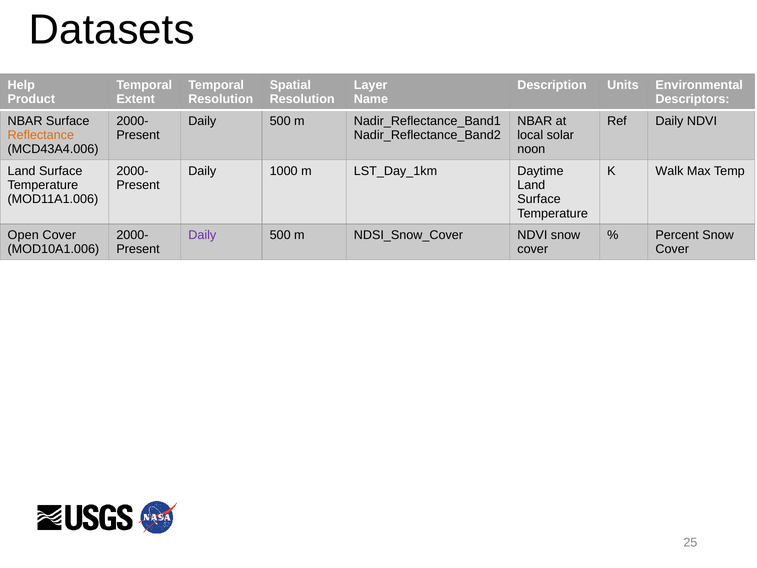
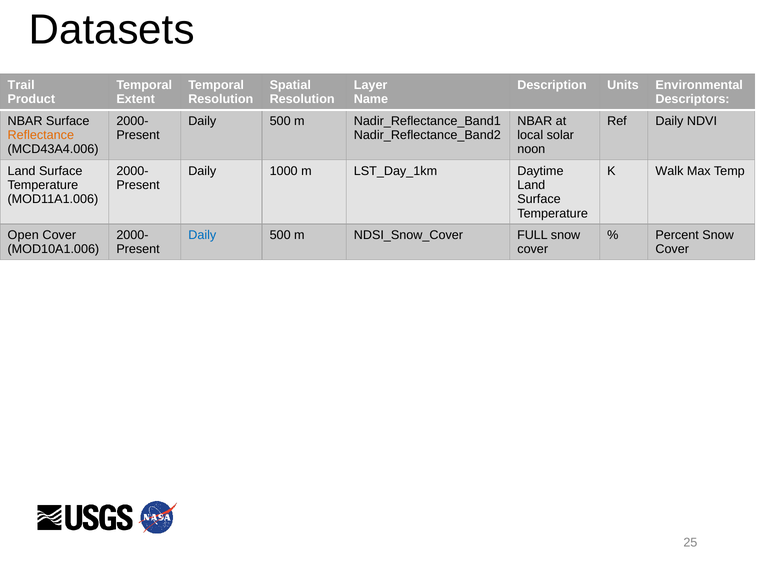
Help: Help -> Trail
Daily at (202, 235) colour: purple -> blue
NDVI at (532, 235): NDVI -> FULL
